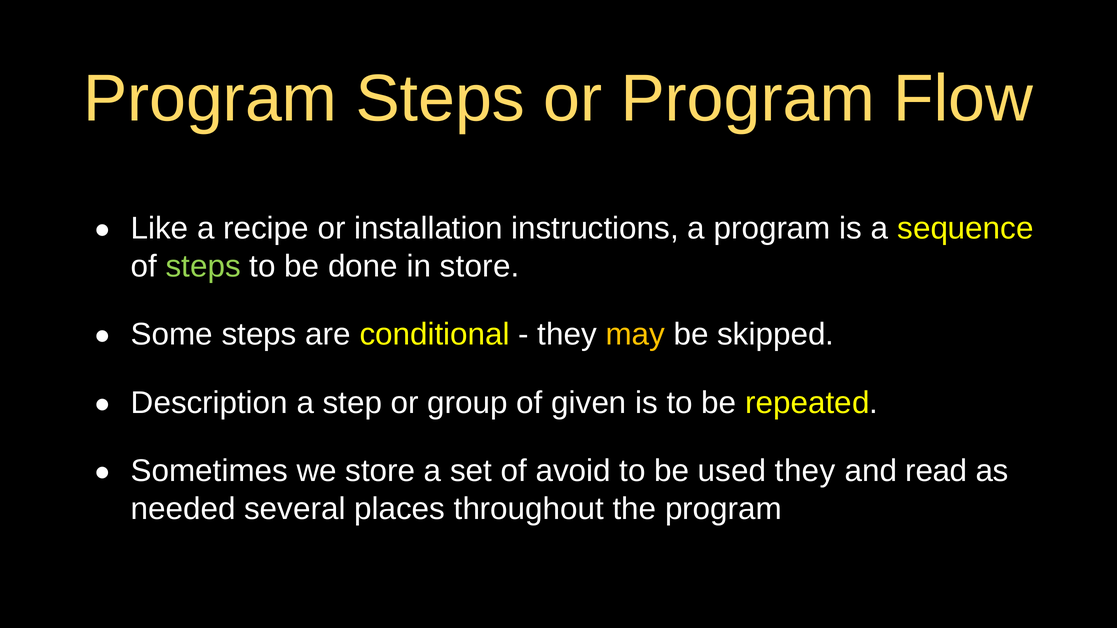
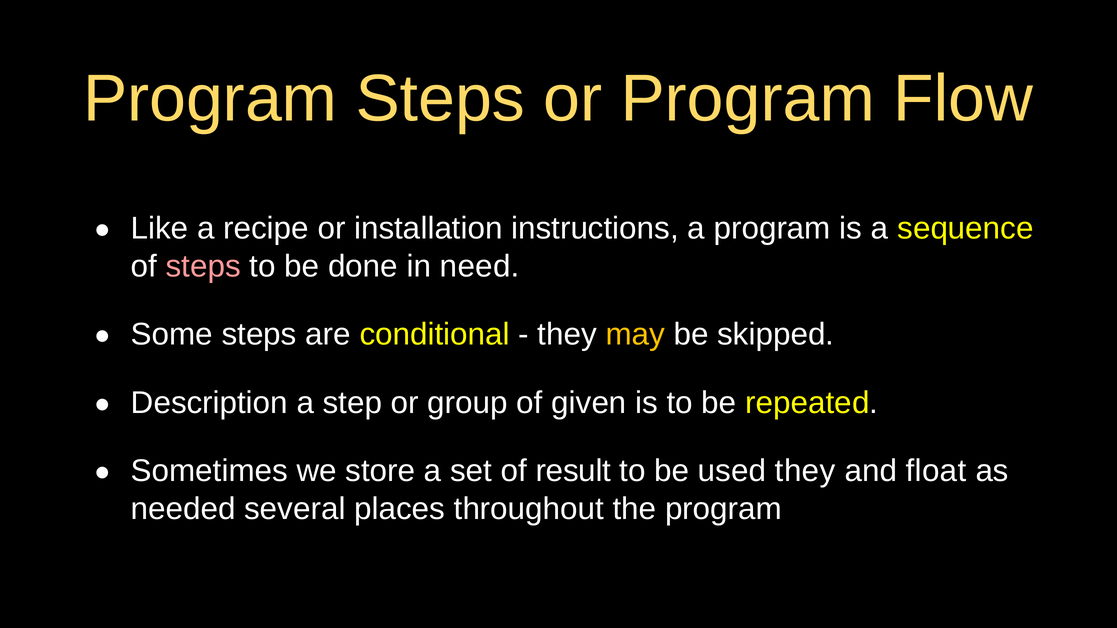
steps at (203, 266) colour: light green -> pink
in store: store -> need
avoid: avoid -> result
read: read -> float
